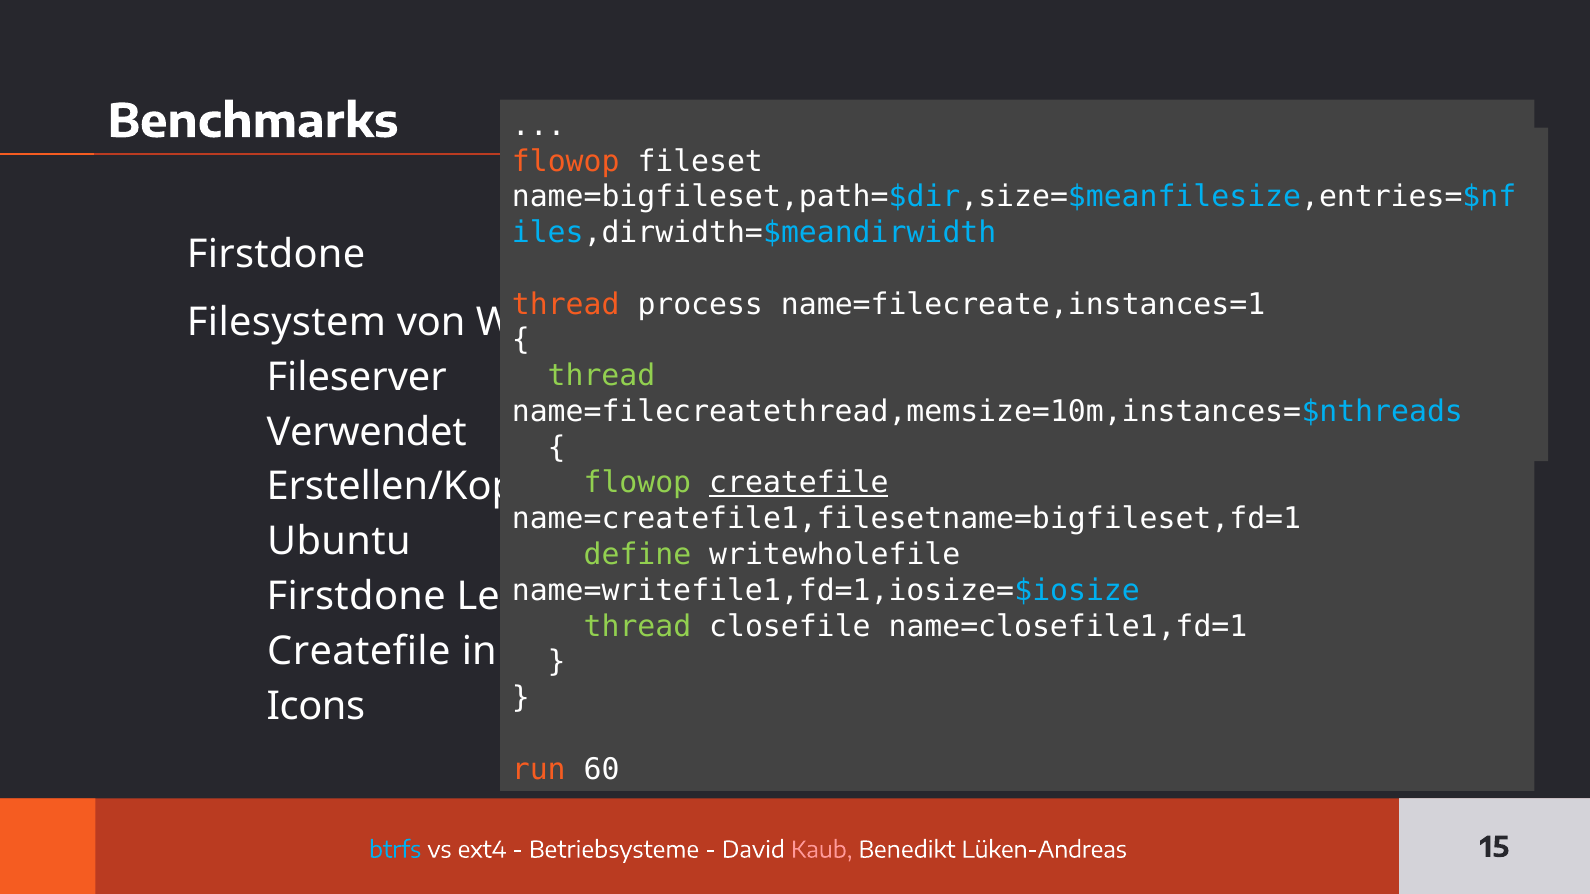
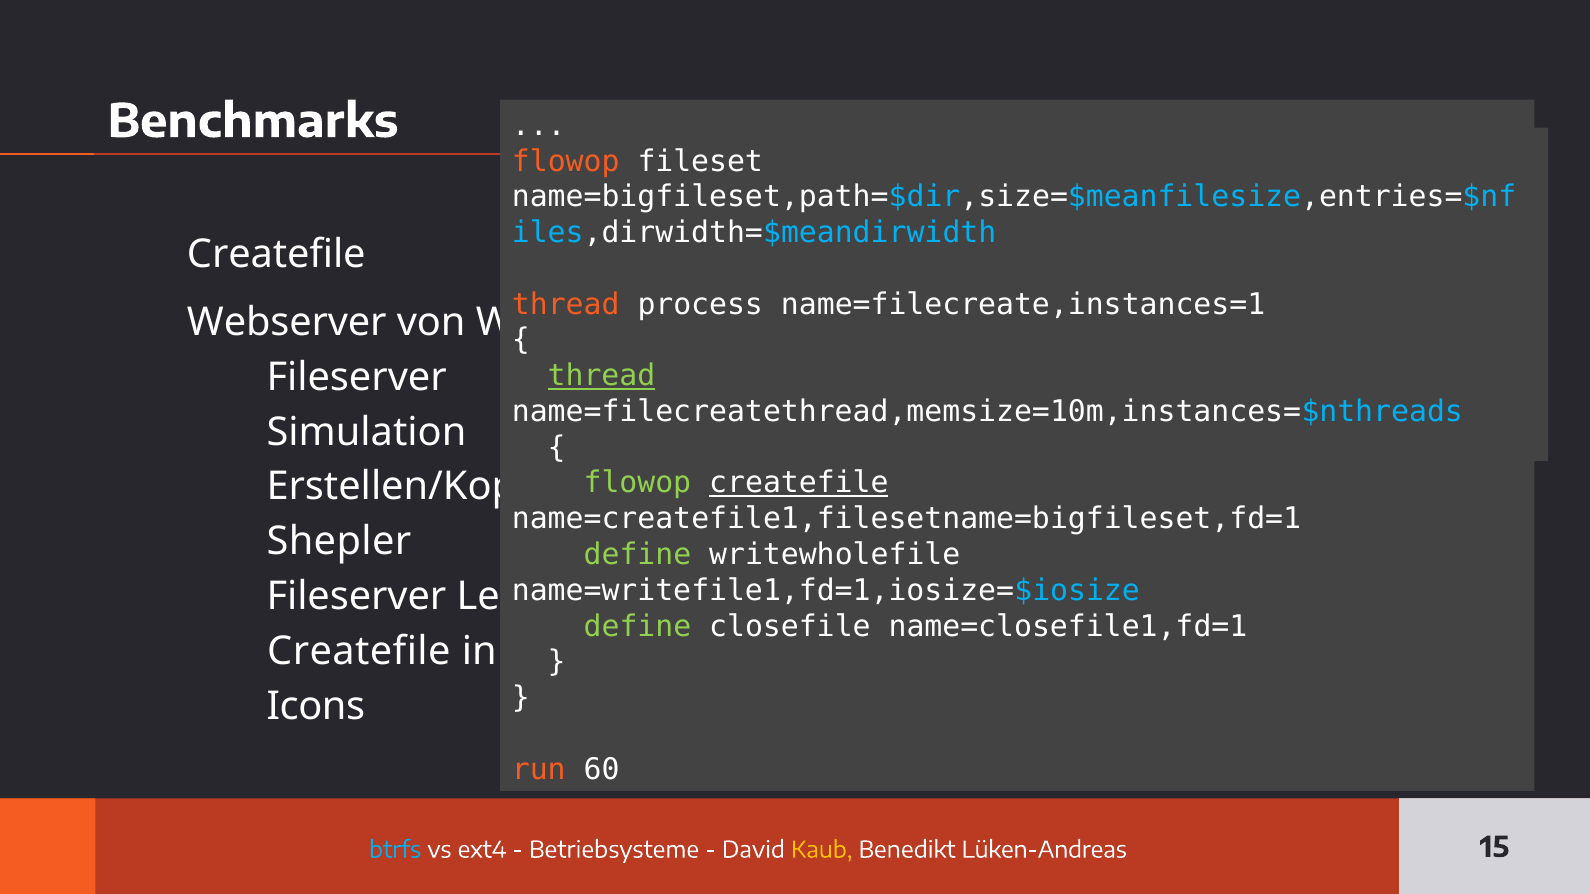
Firstdone at (276, 254): Firstdone -> Createfile
Filesystem: Filesystem -> Webserver
thread at (601, 376) underline: none -> present
Verwendet: Verwendet -> Simulation
Ubuntu: Ubuntu -> Shepler
Firstdone at (356, 597): Firstdone -> Fileserver
thread at (637, 626): thread -> define
Kaub colour: pink -> yellow
